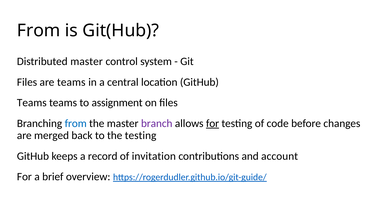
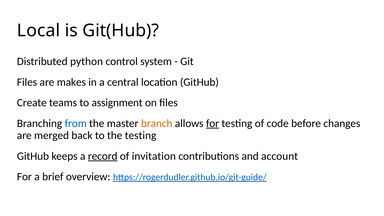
From at (39, 30): From -> Local
Distributed master: master -> python
are teams: teams -> makes
Teams at (32, 103): Teams -> Create
branch colour: purple -> orange
record underline: none -> present
